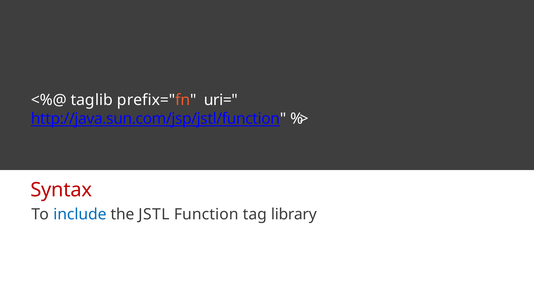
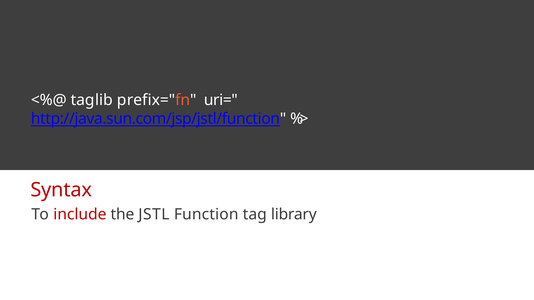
include colour: blue -> red
